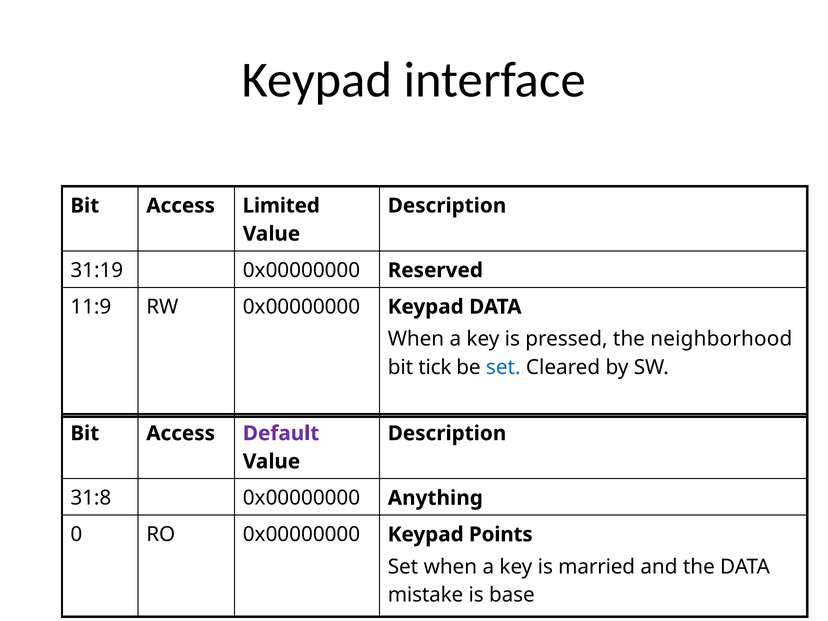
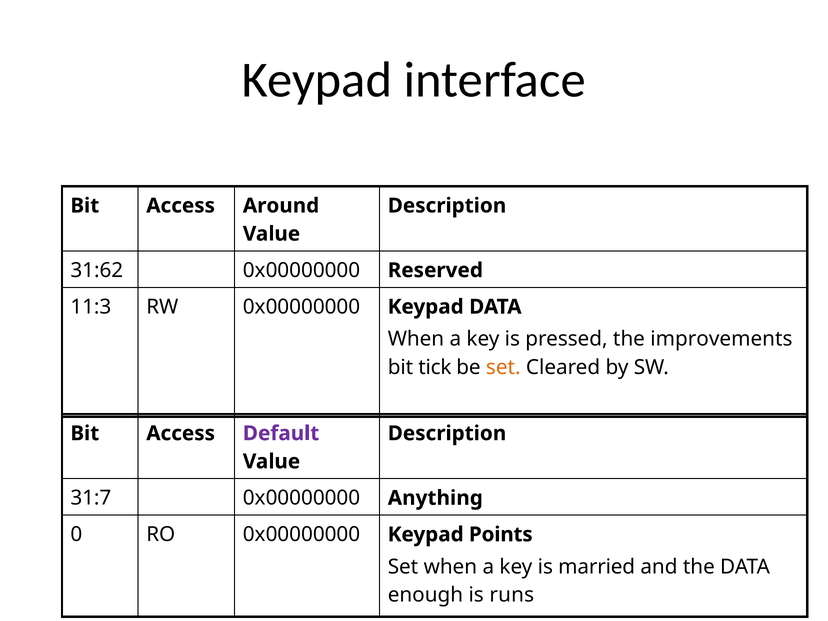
Limited: Limited -> Around
31:19: 31:19 -> 31:62
11:9: 11:9 -> 11:3
neighborhood: neighborhood -> improvements
set at (503, 367) colour: blue -> orange
31:8: 31:8 -> 31:7
mistake: mistake -> enough
base: base -> runs
